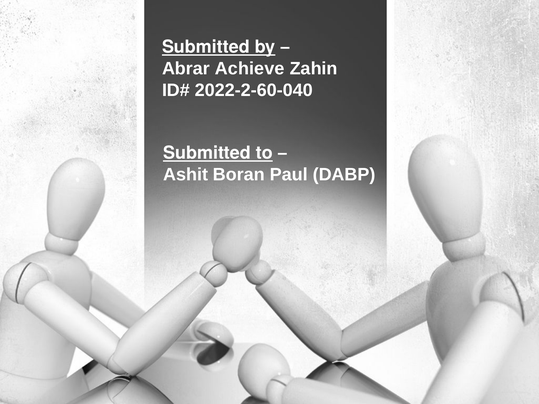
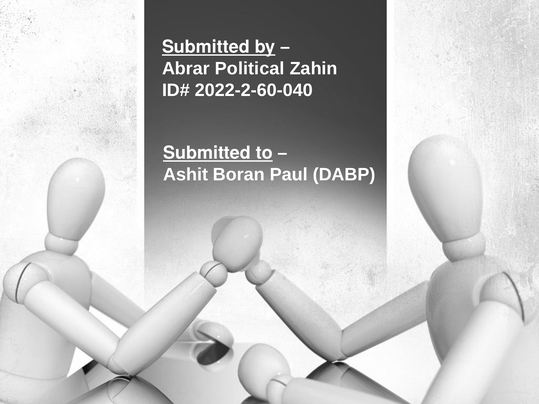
Achieve: Achieve -> Political
